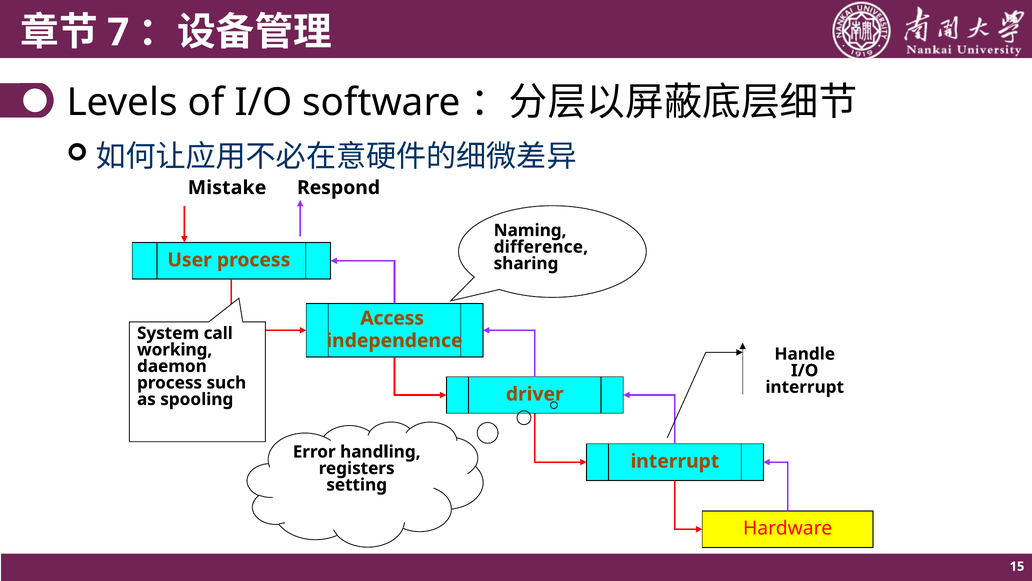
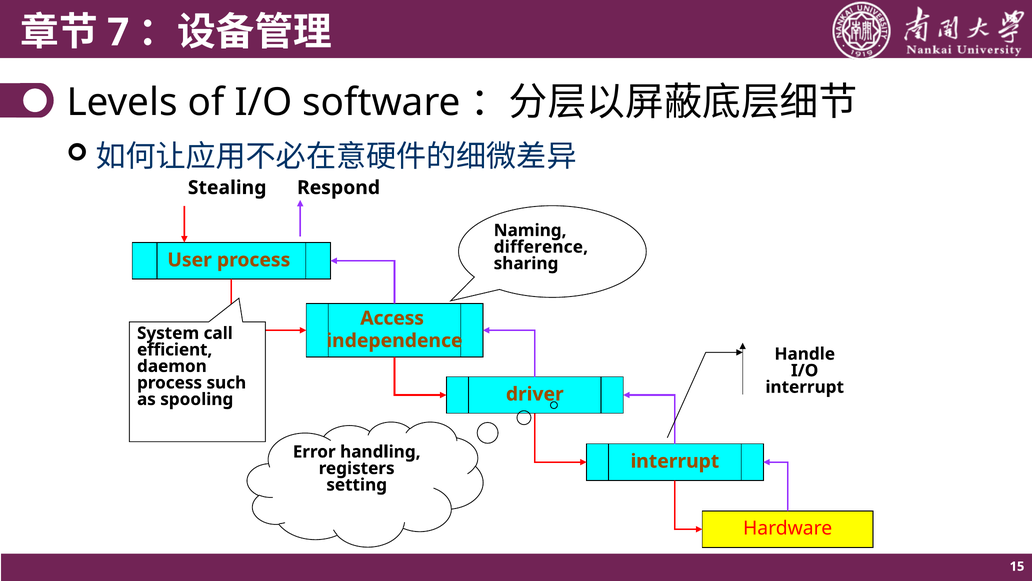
Mistake: Mistake -> Stealing
working: working -> efficient
